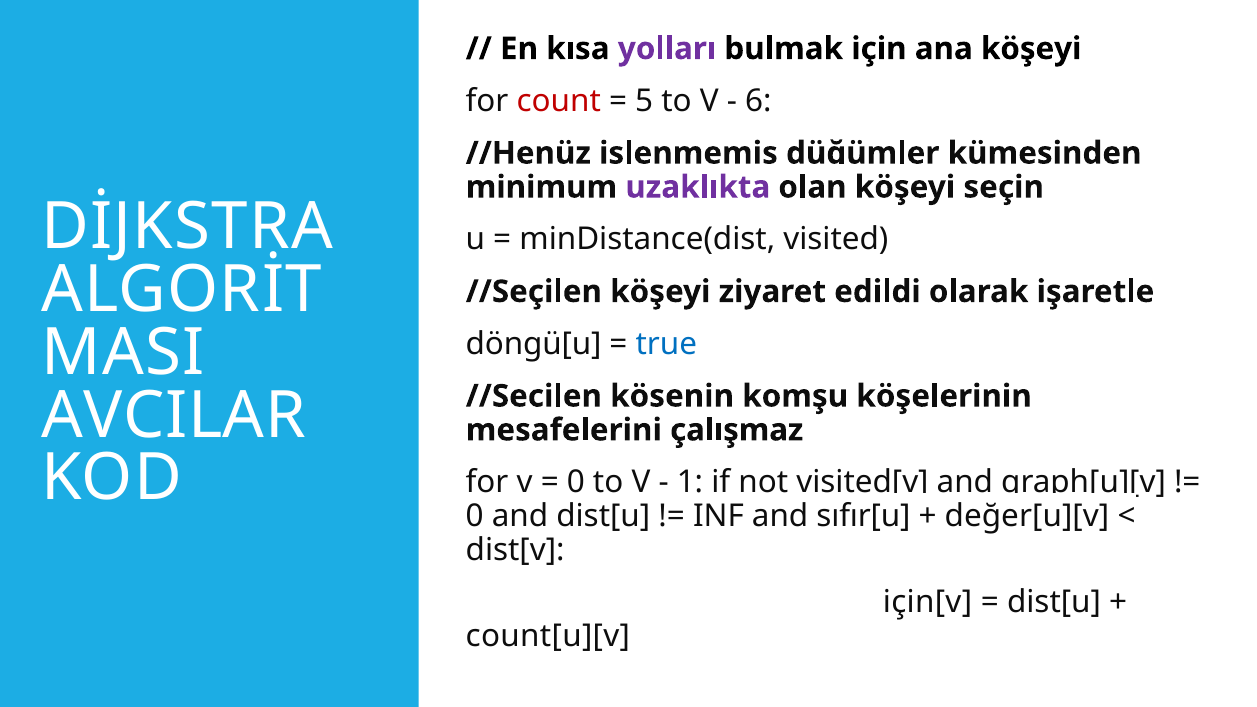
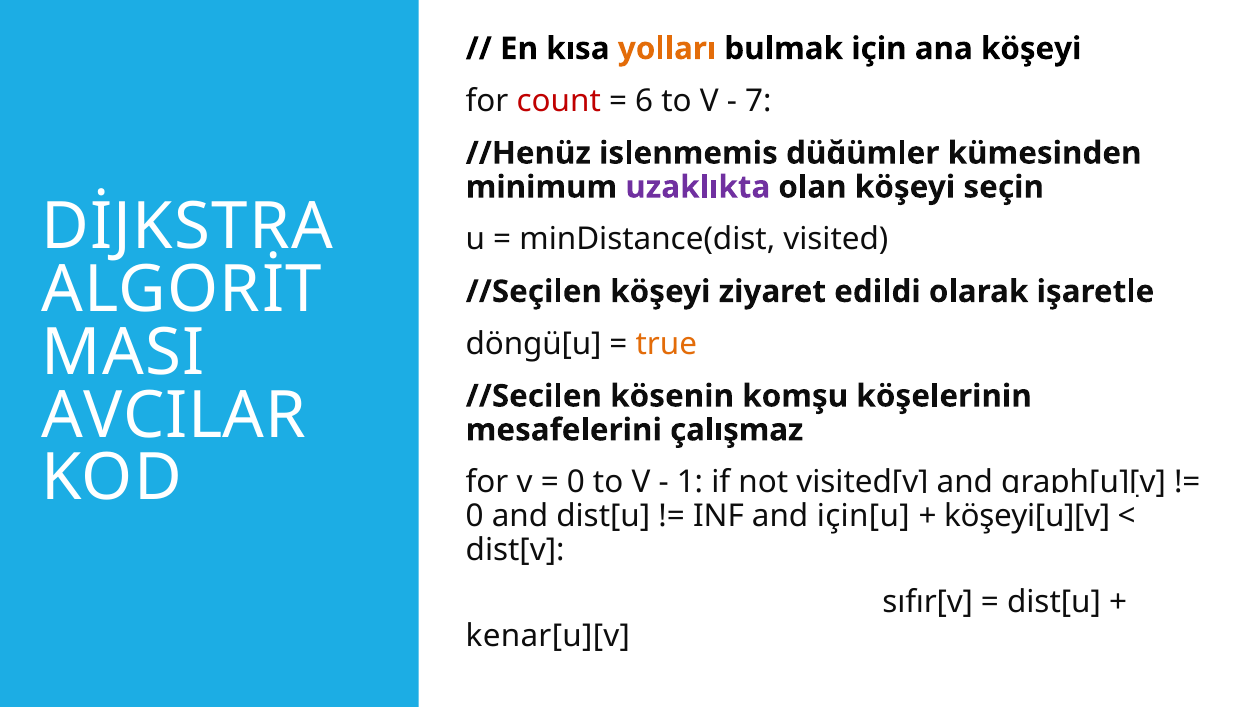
yolları colour: purple -> orange
5: 5 -> 6
6: 6 -> 7
true colour: blue -> orange
sıfır[u: sıfır[u -> için[u
değer[u][v: değer[u][v -> köşeyi[u][v
için[v: için[v -> sıfır[v
count[u][v: count[u][v -> kenar[u][v
